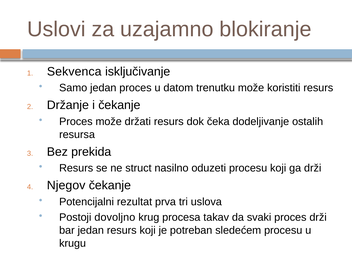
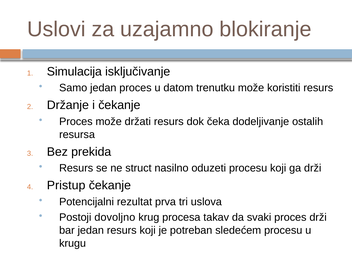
Sekvenca: Sekvenca -> Simulacija
Njegov: Njegov -> Pristup
